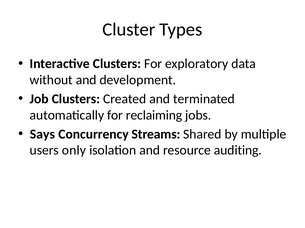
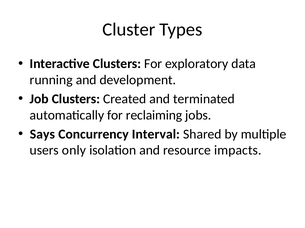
without: without -> running
Streams: Streams -> Interval
auditing: auditing -> impacts
